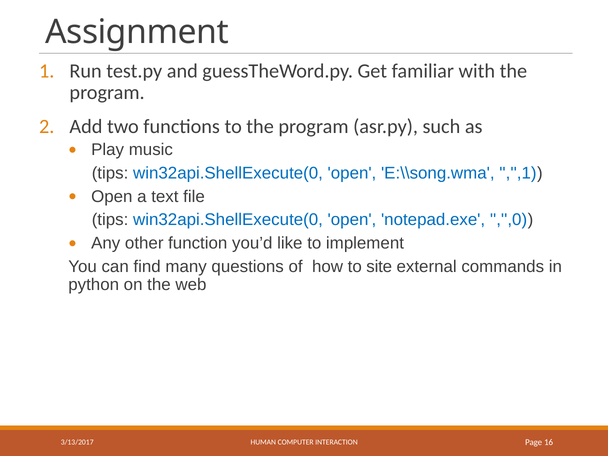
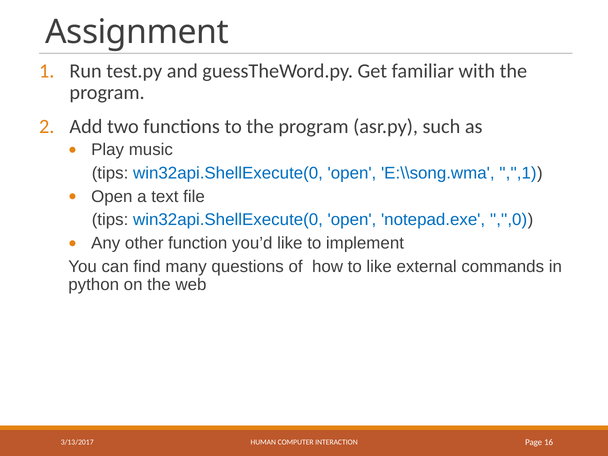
to site: site -> like
